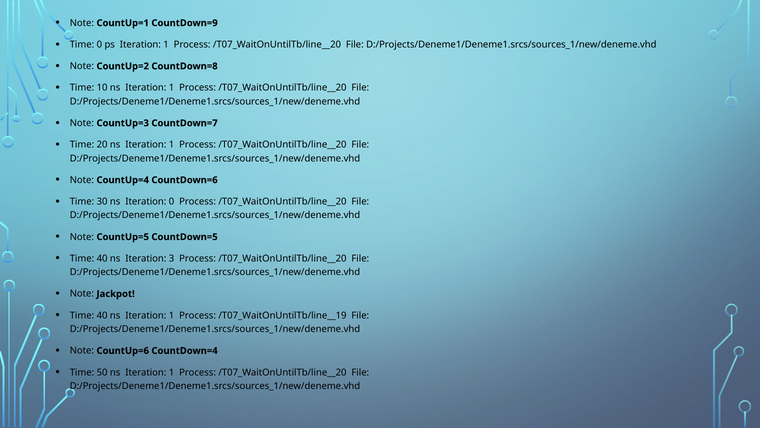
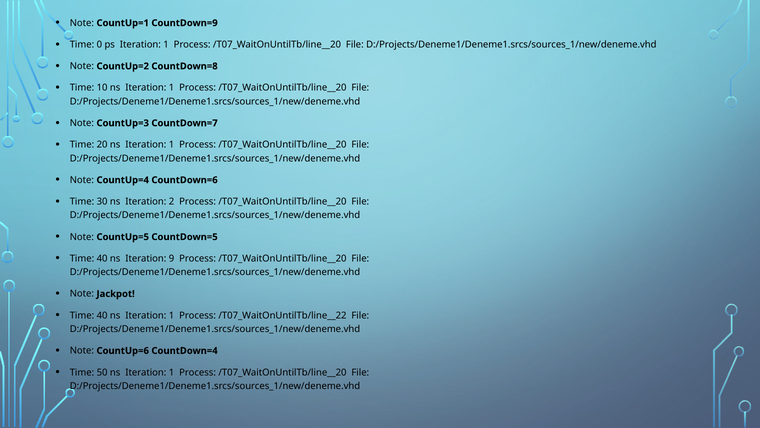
Iteration 0: 0 -> 2
3: 3 -> 9
/T07_WaitOnUntilTb/line__19: /T07_WaitOnUntilTb/line__19 -> /T07_WaitOnUntilTb/line__22
